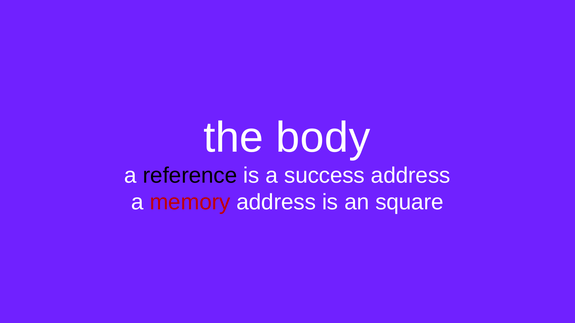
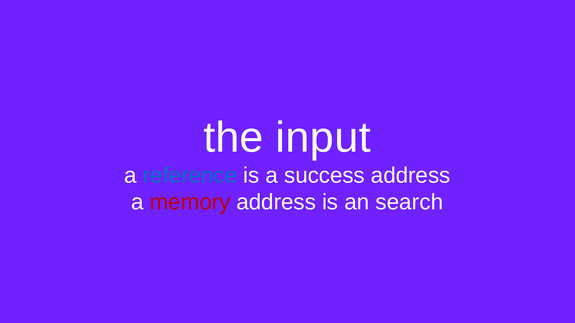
body: body -> input
reference colour: black -> blue
square: square -> search
